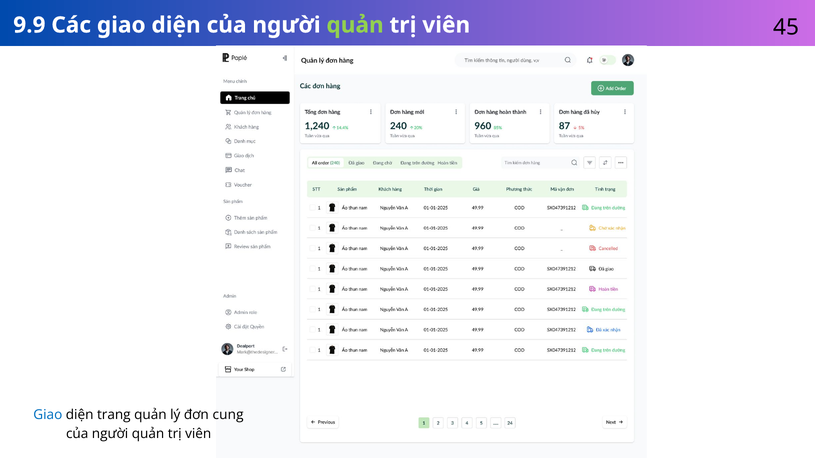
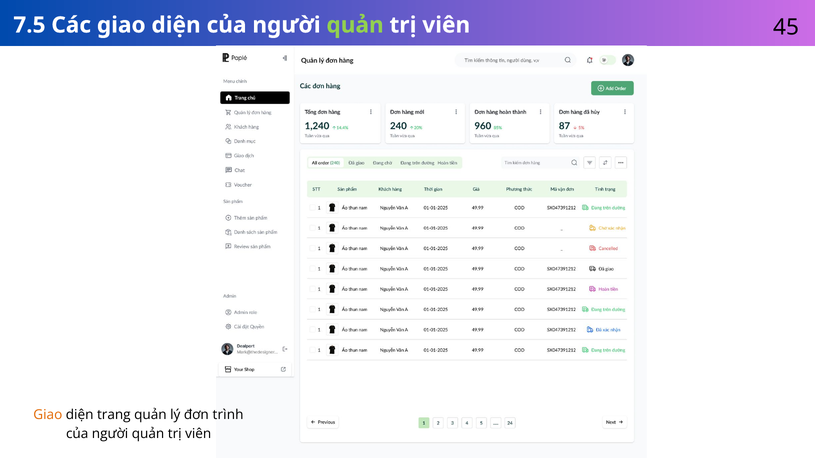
9.9: 9.9 -> 7.5
Giao at (48, 415) colour: blue -> orange
cung: cung -> trình
